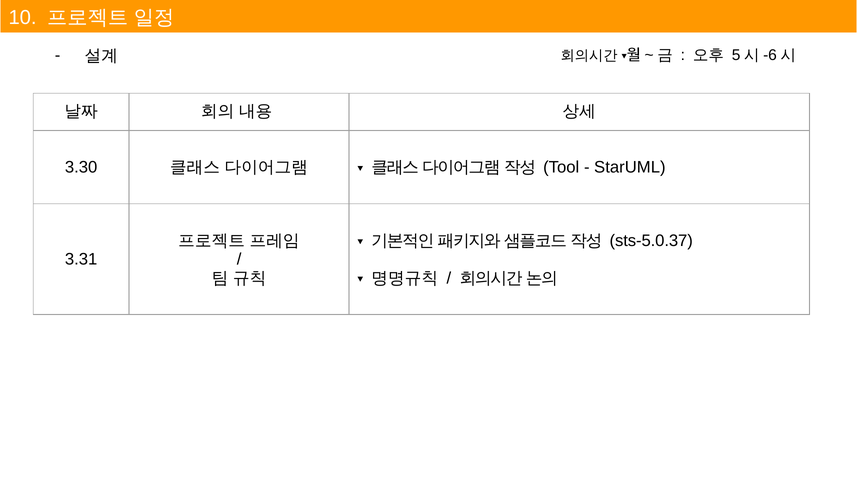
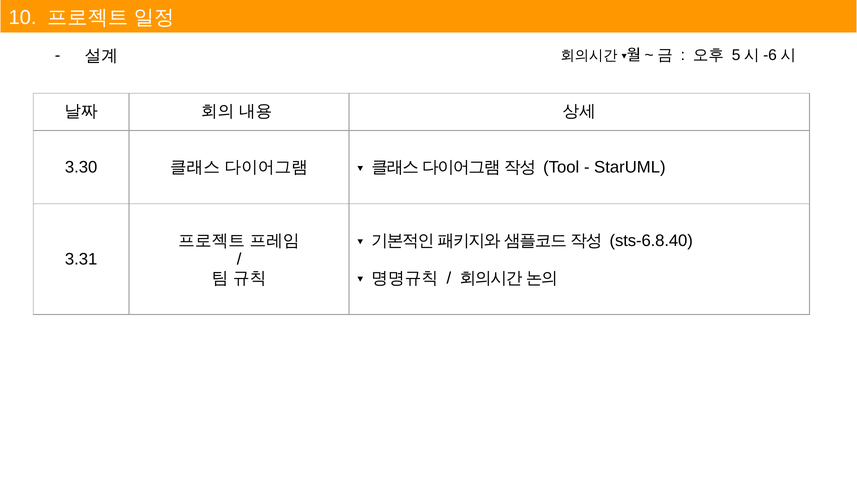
sts-5.0.37: sts-5.0.37 -> sts-6.8.40
